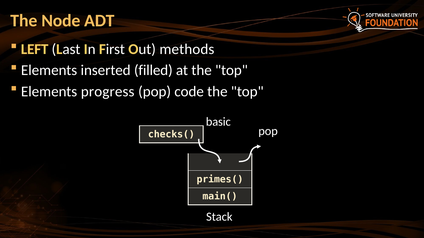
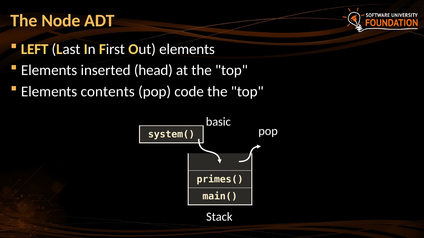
Out methods: methods -> elements
filled: filled -> head
progress: progress -> contents
checks(: checks( -> system(
